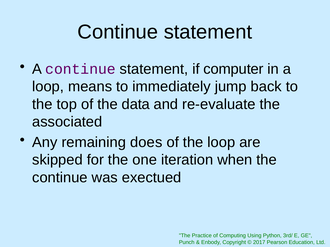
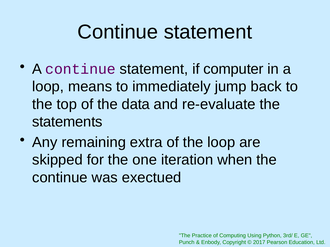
associated: associated -> statements
does: does -> extra
